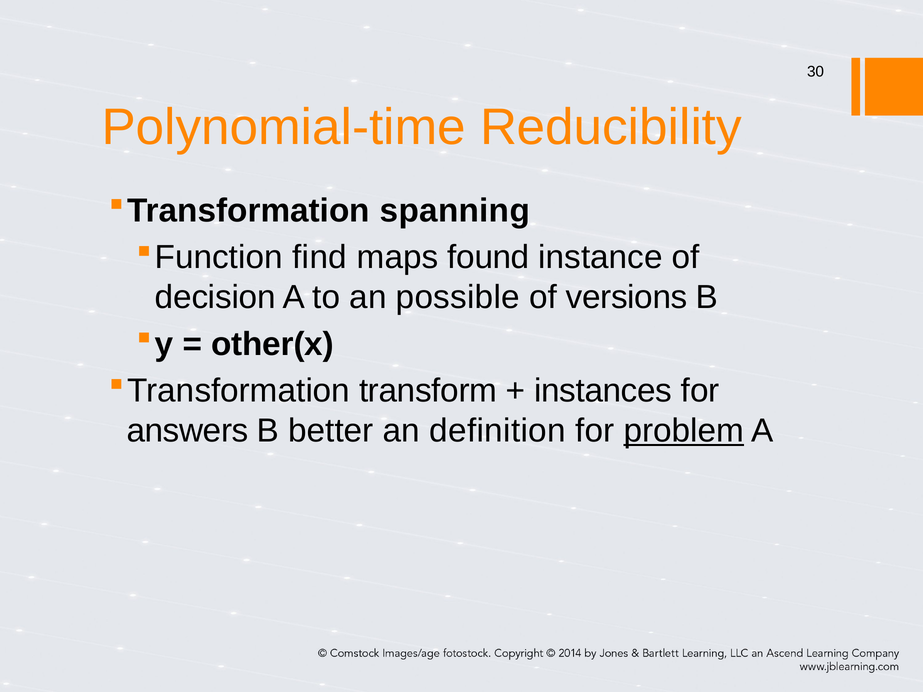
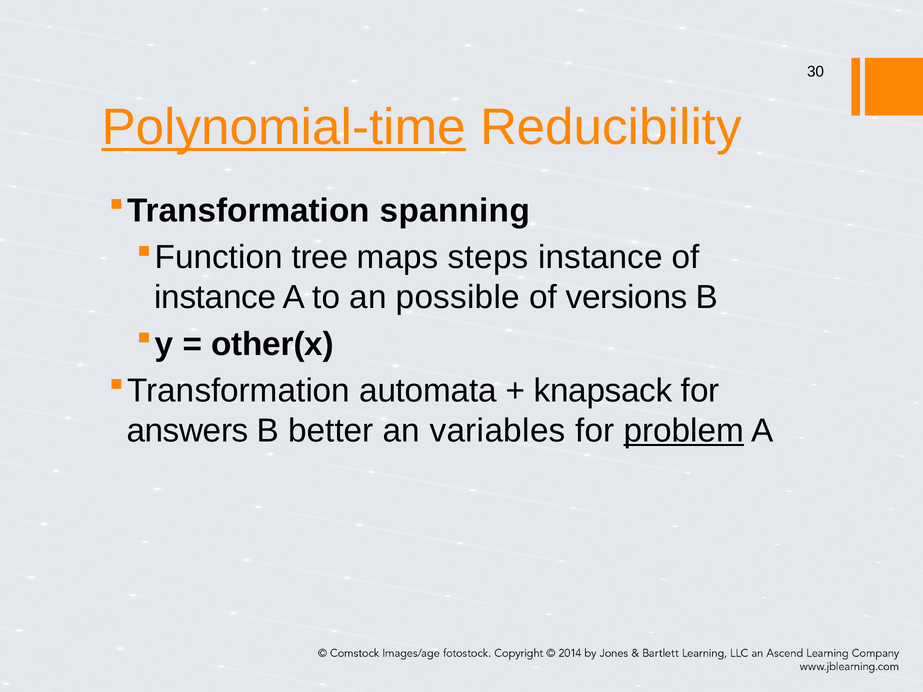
Polynomial-time underline: none -> present
find: find -> tree
found: found -> steps
decision at (215, 298): decision -> instance
transform: transform -> automata
instances: instances -> knapsack
definition: definition -> variables
